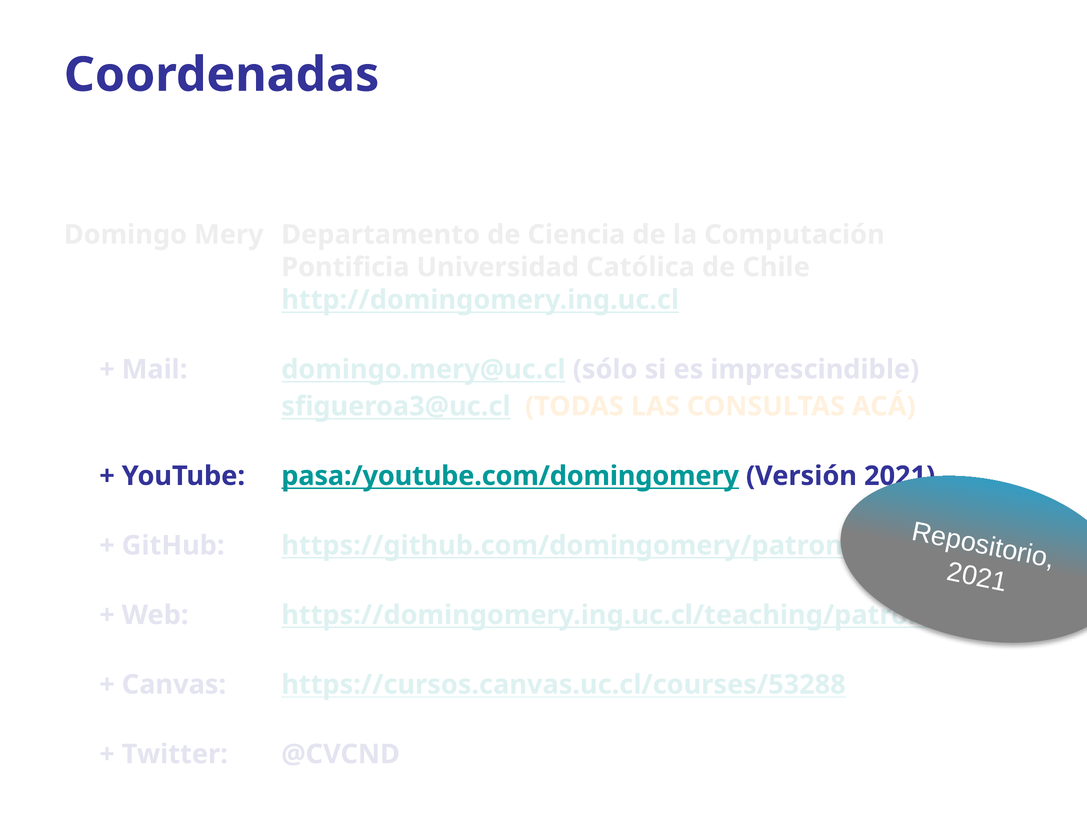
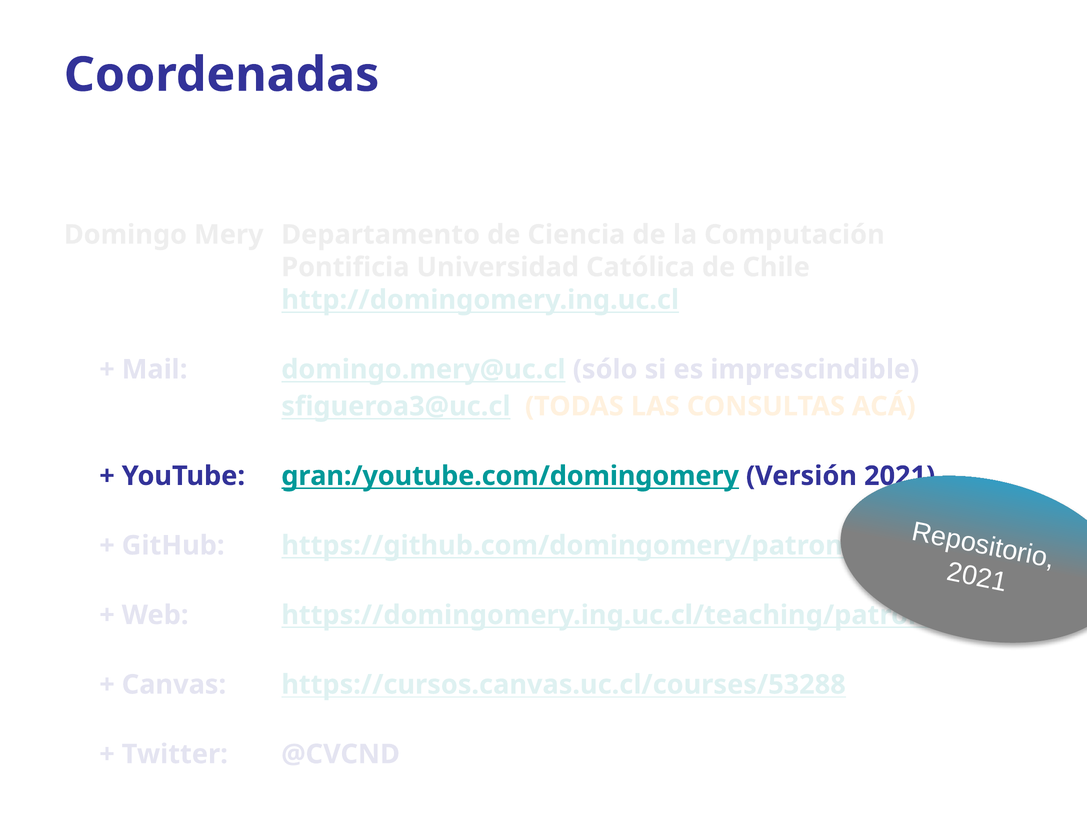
pasa:/youtube.com/domingomery: pasa:/youtube.com/domingomery -> gran:/youtube.com/domingomery
